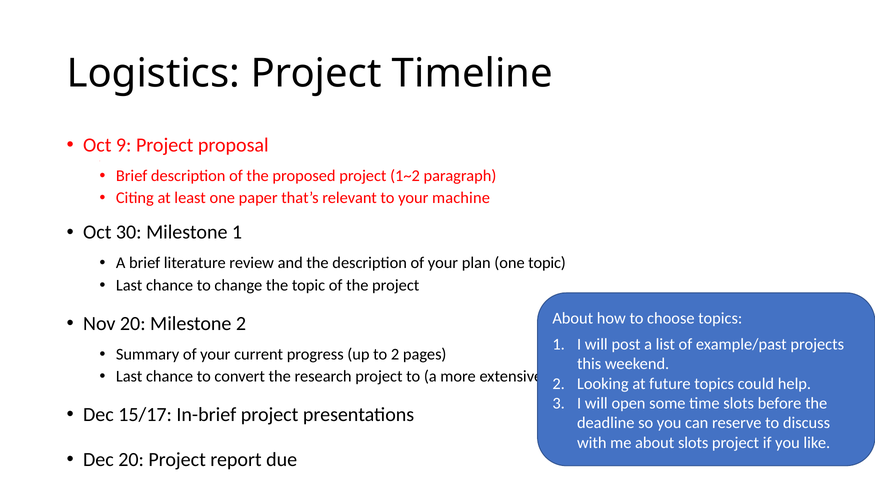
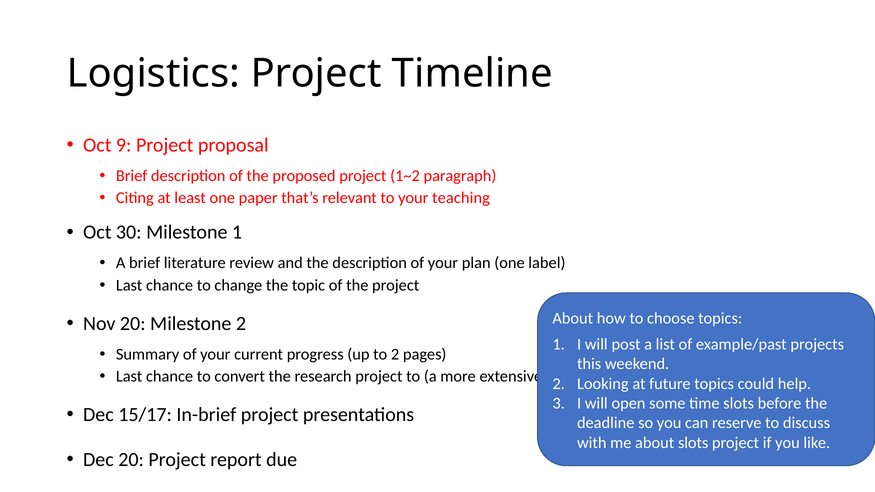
machine: machine -> teaching
one topic: topic -> label
